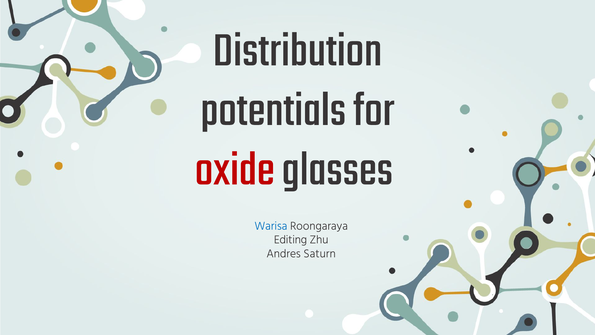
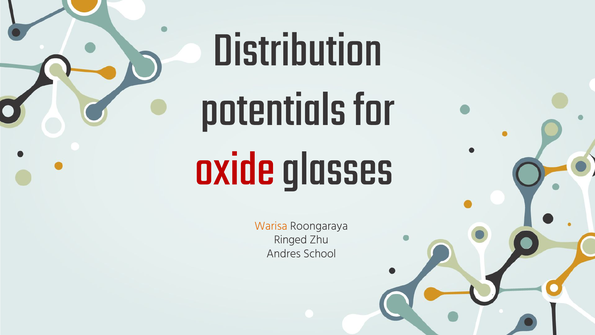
Warisa colour: blue -> orange
Editing: Editing -> Ringed
Saturn: Saturn -> School
